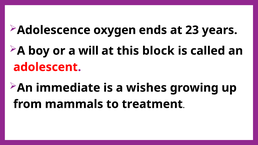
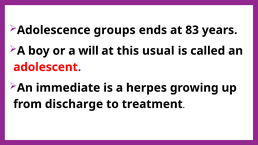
oxygen: oxygen -> groups
23: 23 -> 83
block: block -> usual
wishes: wishes -> herpes
mammals: mammals -> discharge
